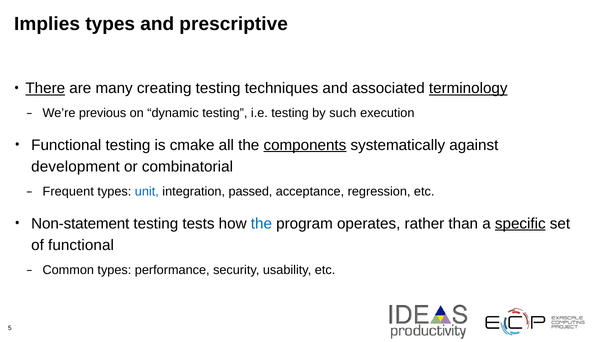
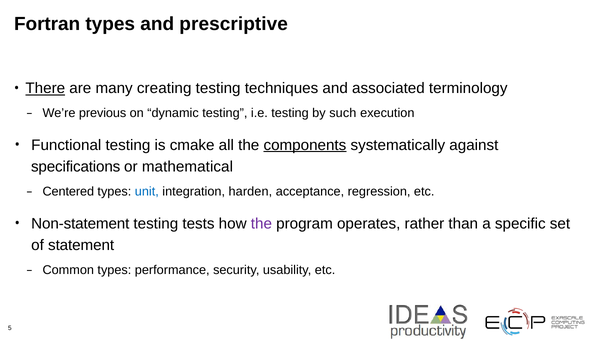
Implies: Implies -> Fortran
terminology underline: present -> none
development: development -> specifications
combinatorial: combinatorial -> mathematical
Frequent: Frequent -> Centered
passed: passed -> harden
the at (261, 224) colour: blue -> purple
specific underline: present -> none
of functional: functional -> statement
